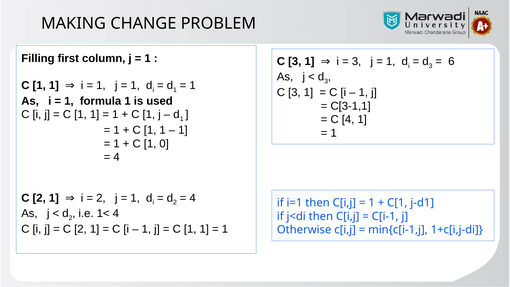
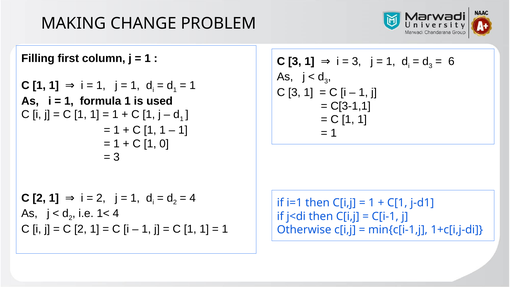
4 at (348, 120): 4 -> 1
4 at (116, 157): 4 -> 3
